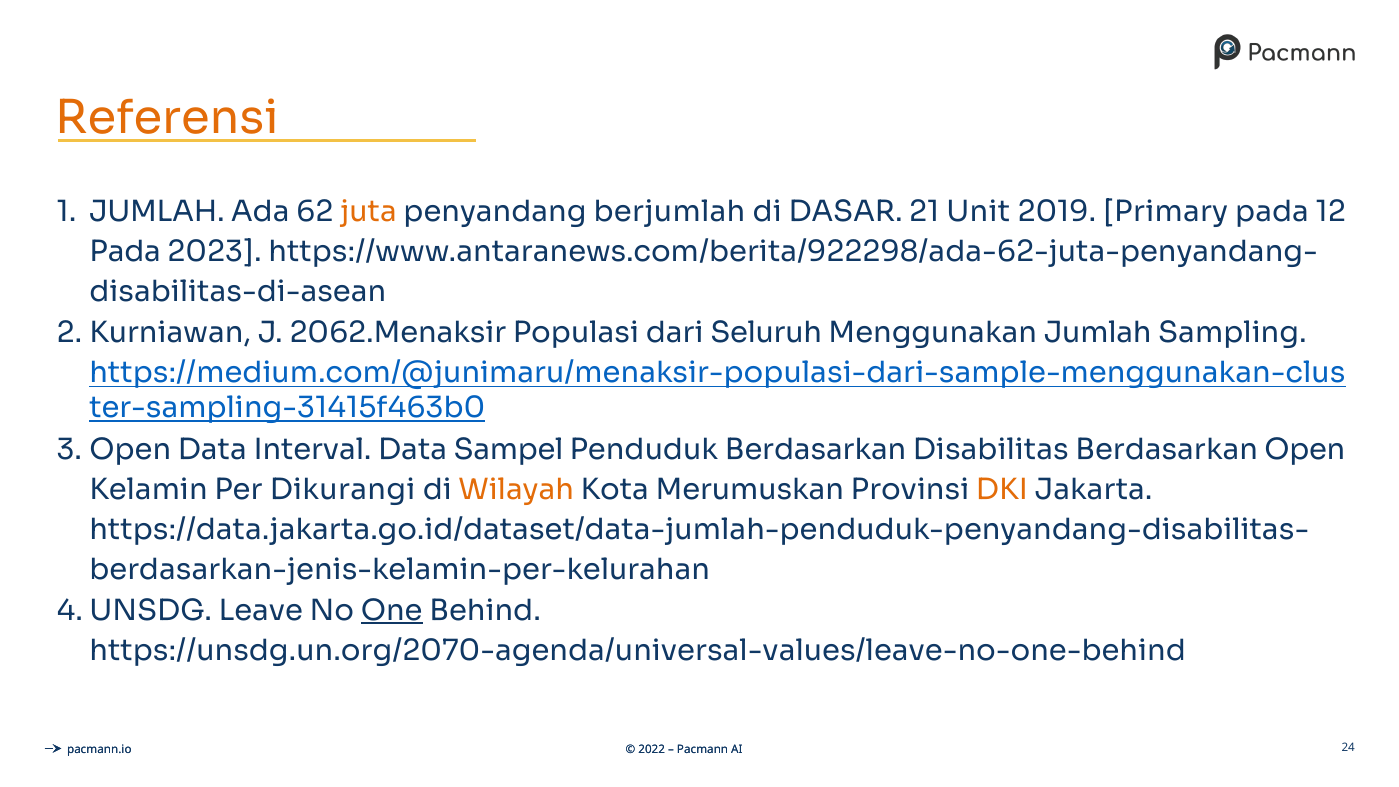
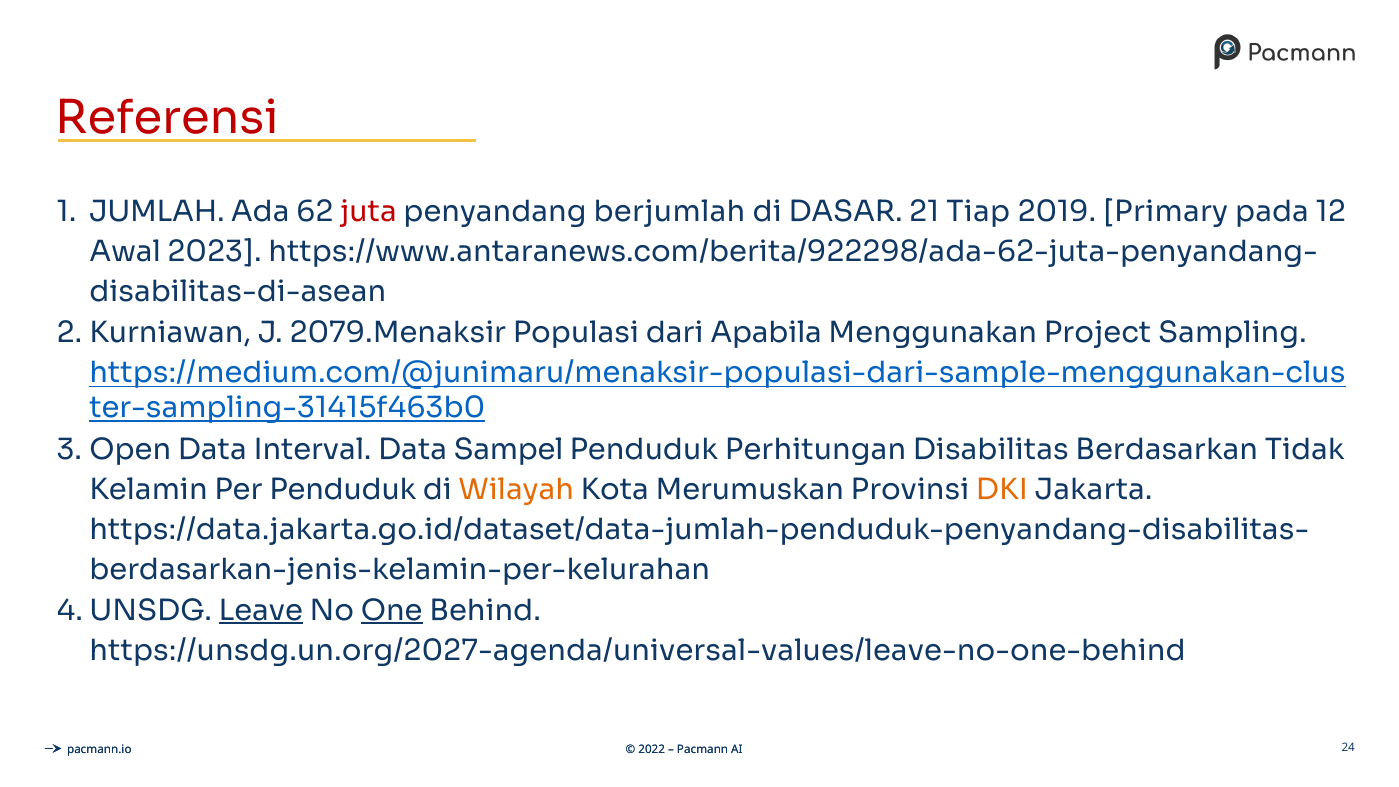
Referensi colour: orange -> red
juta colour: orange -> red
Unit: Unit -> Tiap
Pada at (125, 252): Pada -> Awal
2062.Menaksir: 2062.Menaksir -> 2079.Menaksir
Seluruh: Seluruh -> Apabila
Menggunakan Jumlah: Jumlah -> Project
Penduduk Berdasarkan: Berdasarkan -> Perhitungan
Open: Open -> Tidak
Per Dikurangi: Dikurangi -> Penduduk
Leave underline: none -> present
https://unsdg.un.org/2070-agenda/universal-values/leave-no-one-behind: https://unsdg.un.org/2070-agenda/universal-values/leave-no-one-behind -> https://unsdg.un.org/2027-agenda/universal-values/leave-no-one-behind
